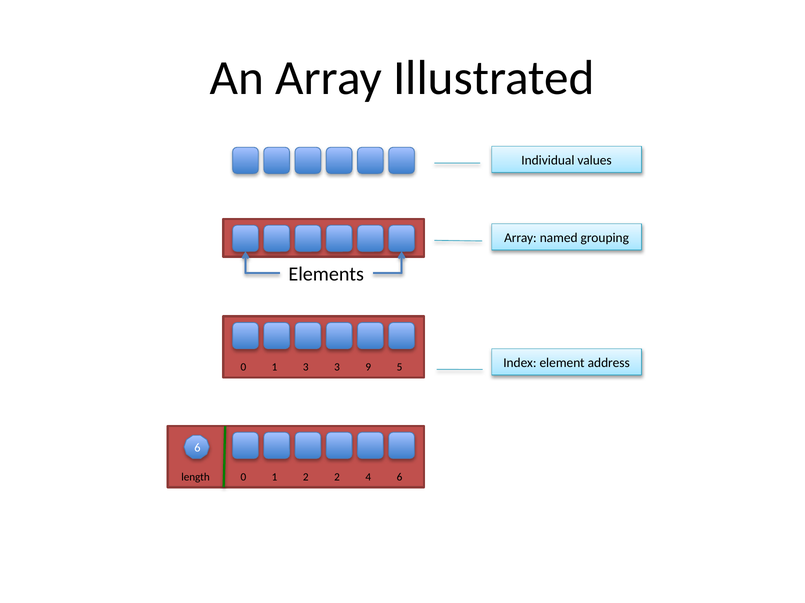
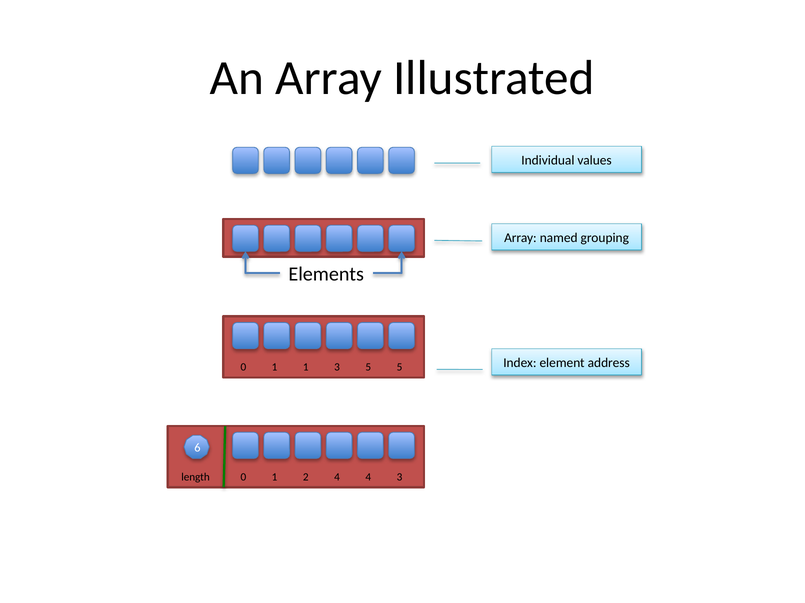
1 3: 3 -> 1
3 9: 9 -> 5
2 2: 2 -> 4
4 6: 6 -> 3
